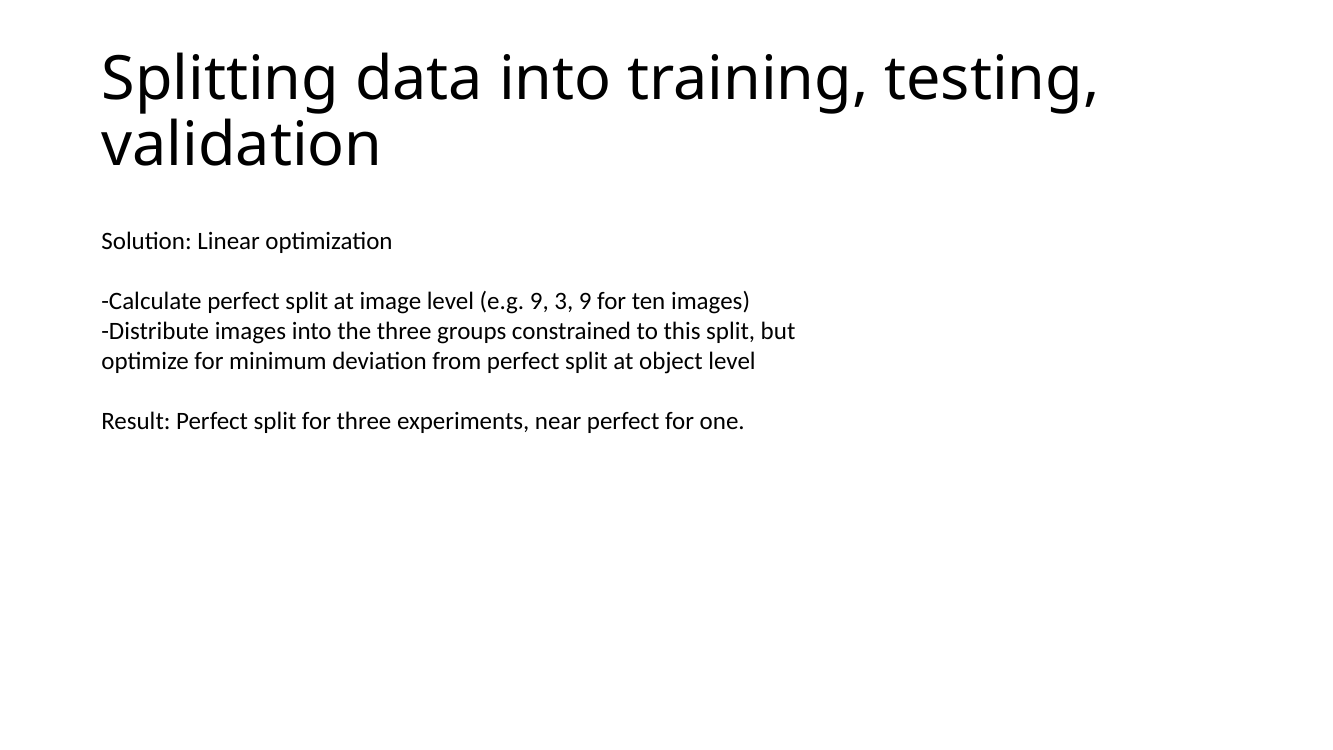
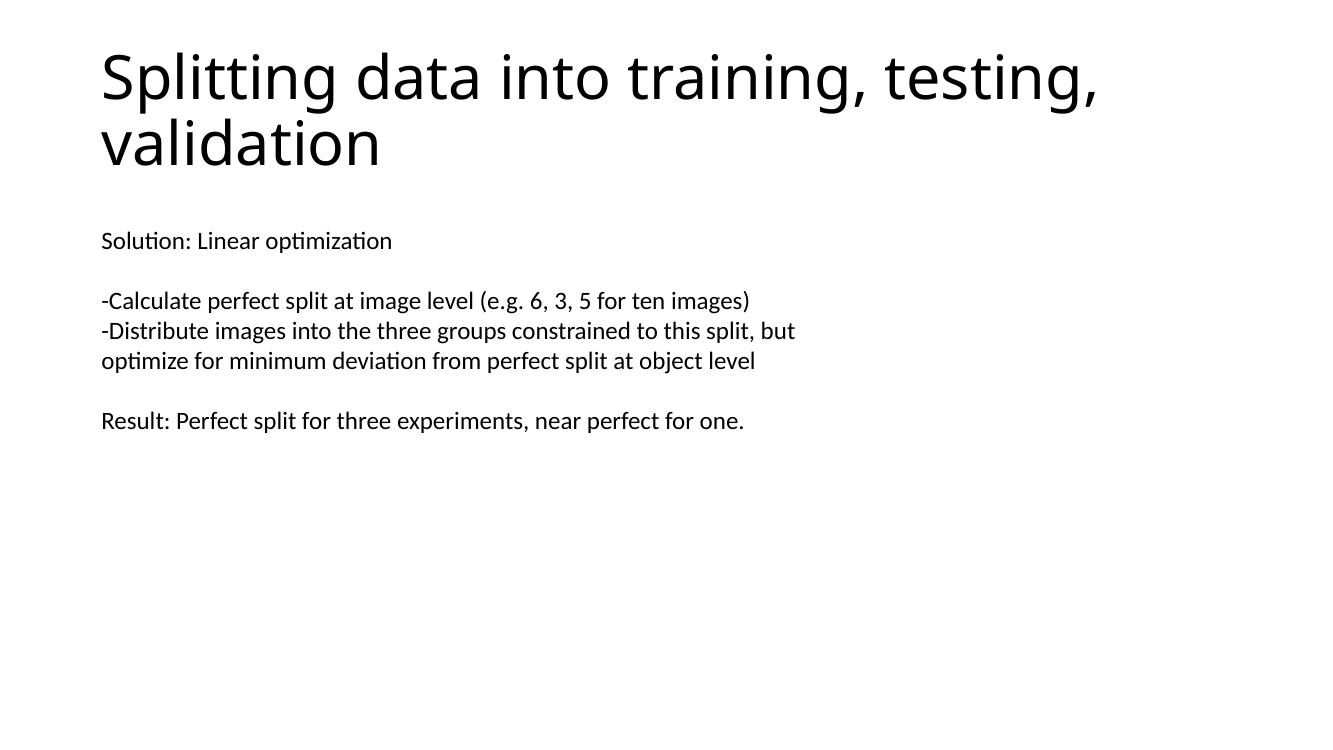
e.g 9: 9 -> 6
3 9: 9 -> 5
